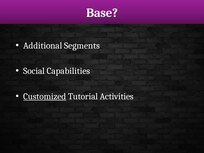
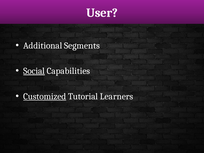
Base: Base -> User
Social underline: none -> present
Activities: Activities -> Learners
